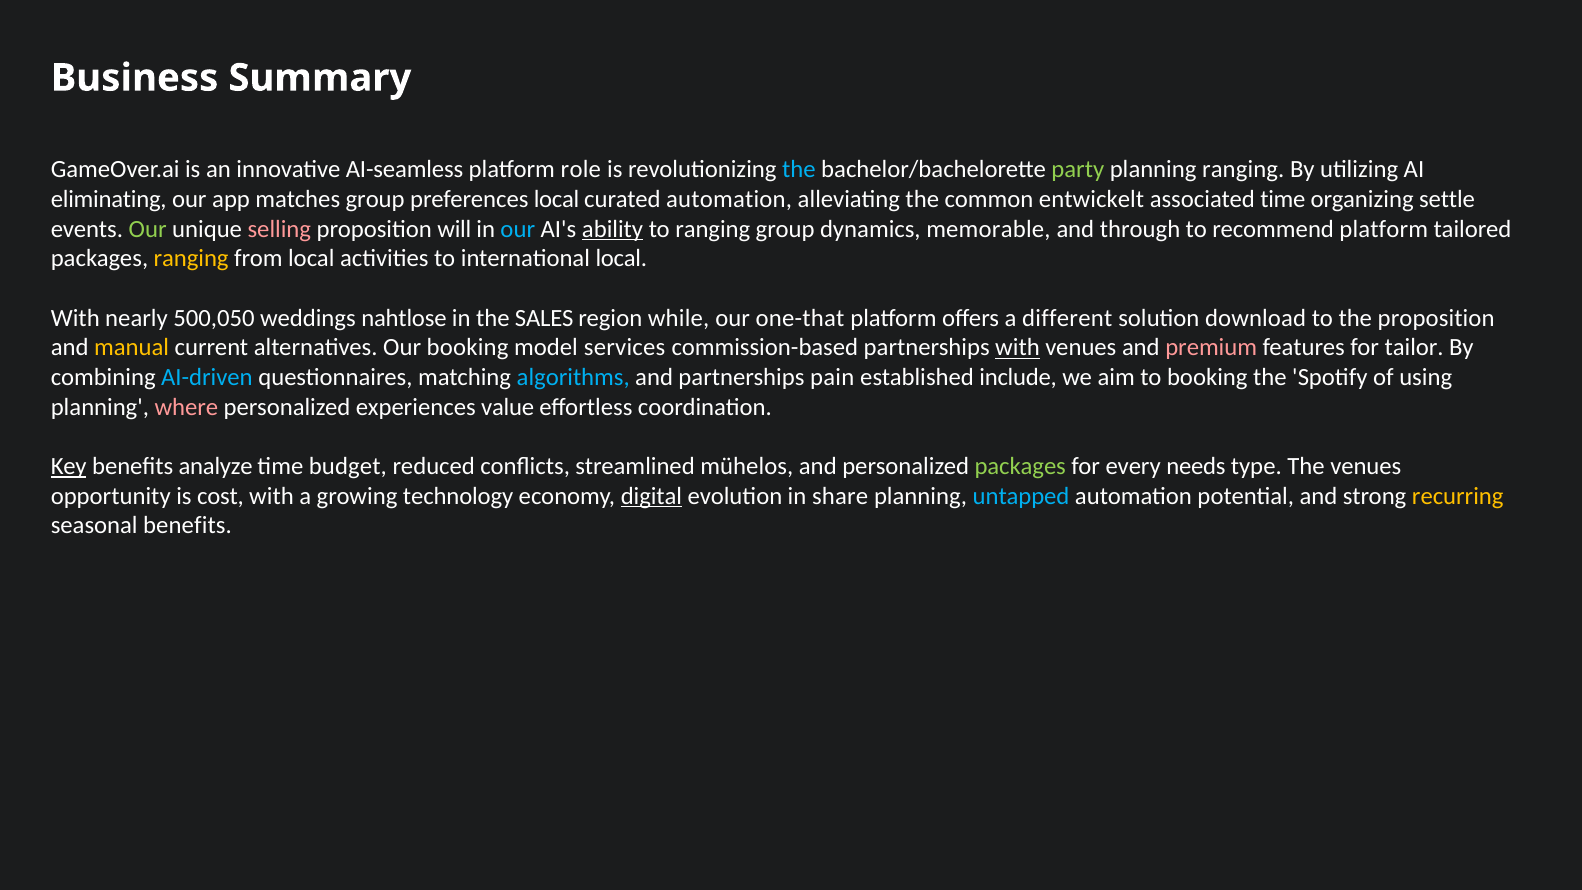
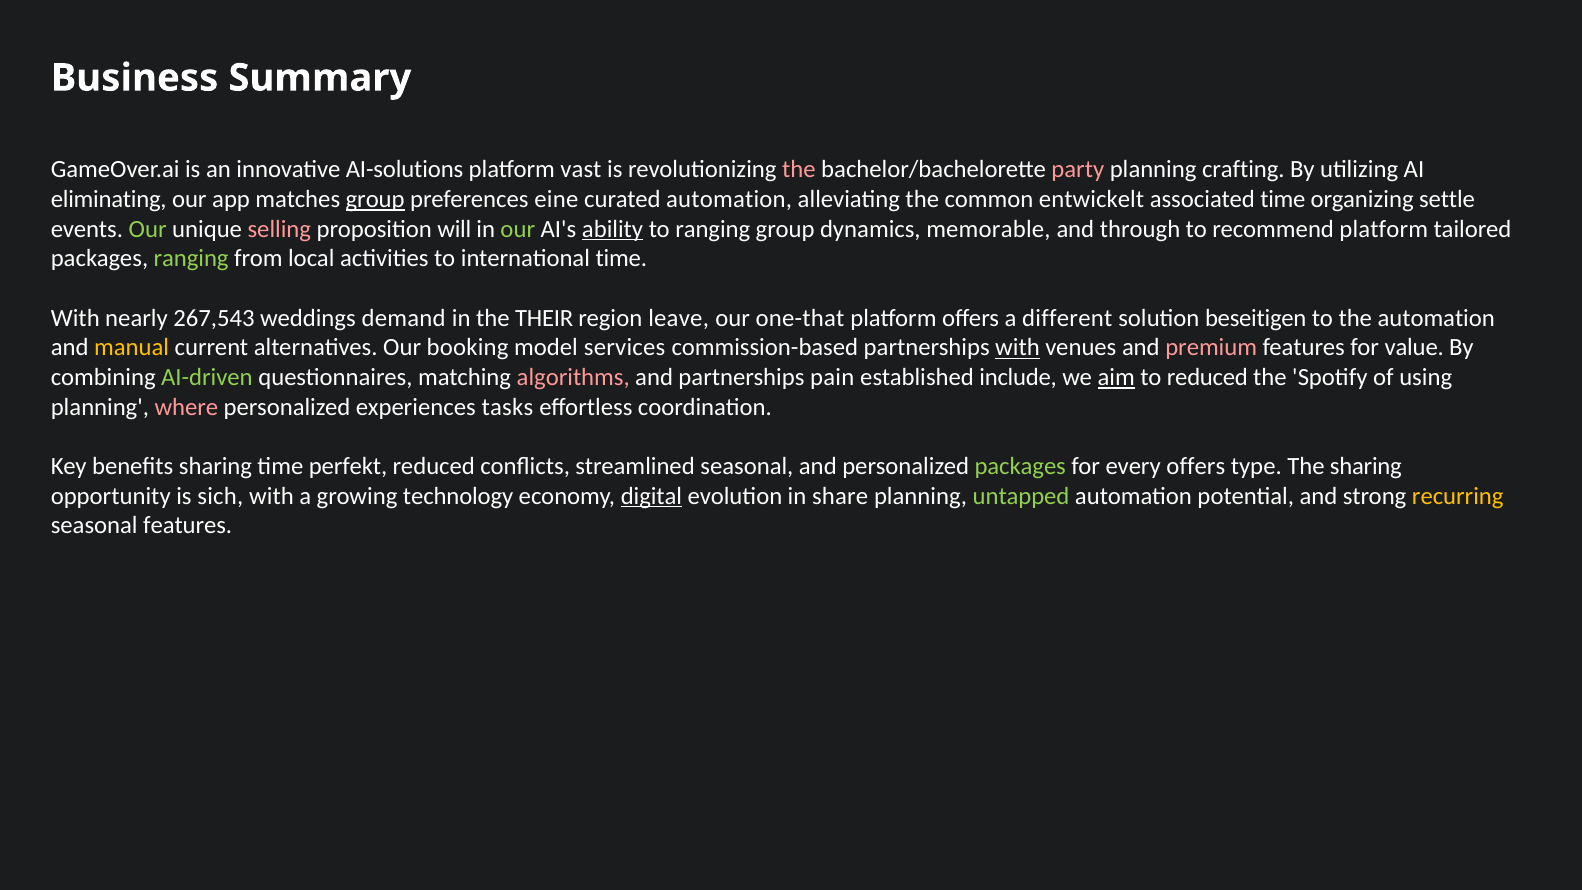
AI-seamless: AI-seamless -> AI-solutions
role: role -> vast
the at (799, 170) colour: light blue -> pink
party colour: light green -> pink
planning ranging: ranging -> crafting
group at (375, 199) underline: none -> present
preferences local: local -> eine
our at (518, 229) colour: light blue -> light green
ranging at (191, 259) colour: yellow -> light green
international local: local -> time
500,050: 500,050 -> 267,543
nahtlose: nahtlose -> demand
SALES: SALES -> THEIR
while: while -> leave
download: download -> beseitigen
the proposition: proposition -> automation
tailor: tailor -> value
AI-driven colour: light blue -> light green
algorithms colour: light blue -> pink
aim underline: none -> present
to booking: booking -> reduced
value: value -> tasks
Key underline: present -> none
benefits analyze: analyze -> sharing
budget: budget -> perfekt
streamlined mühelos: mühelos -> seasonal
every needs: needs -> offers
The venues: venues -> sharing
cost: cost -> sich
untapped colour: light blue -> light green
seasonal benefits: benefits -> features
